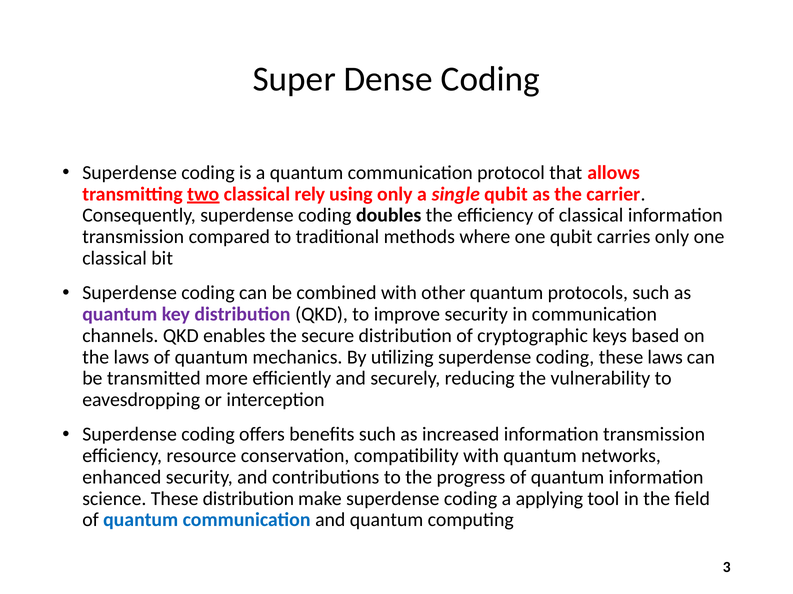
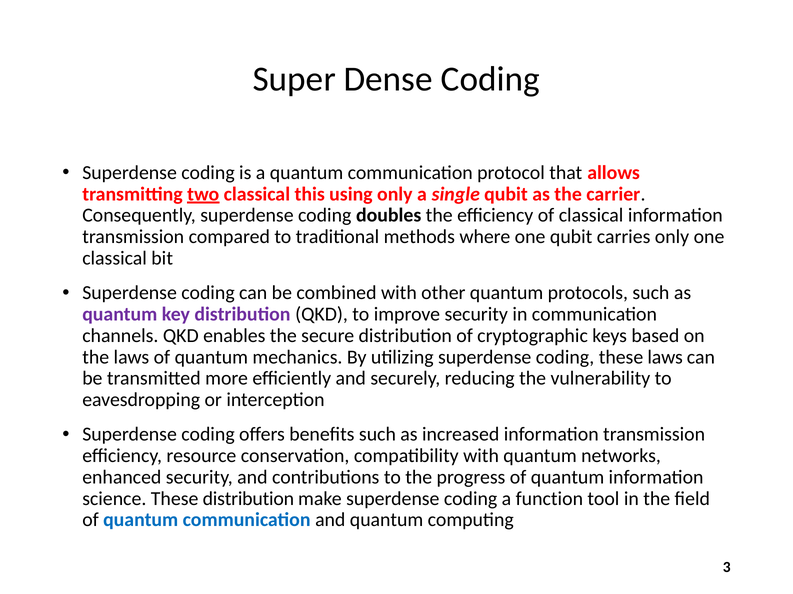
rely: rely -> this
applying: applying -> function
